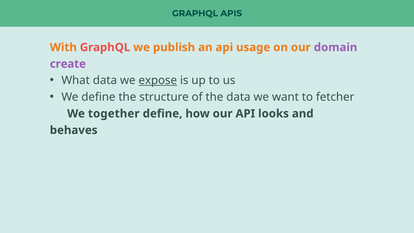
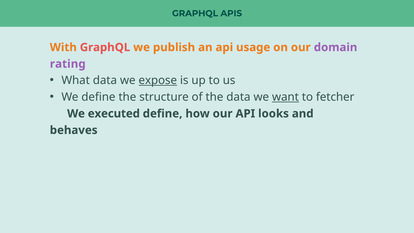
create: create -> rating
want underline: none -> present
together: together -> executed
